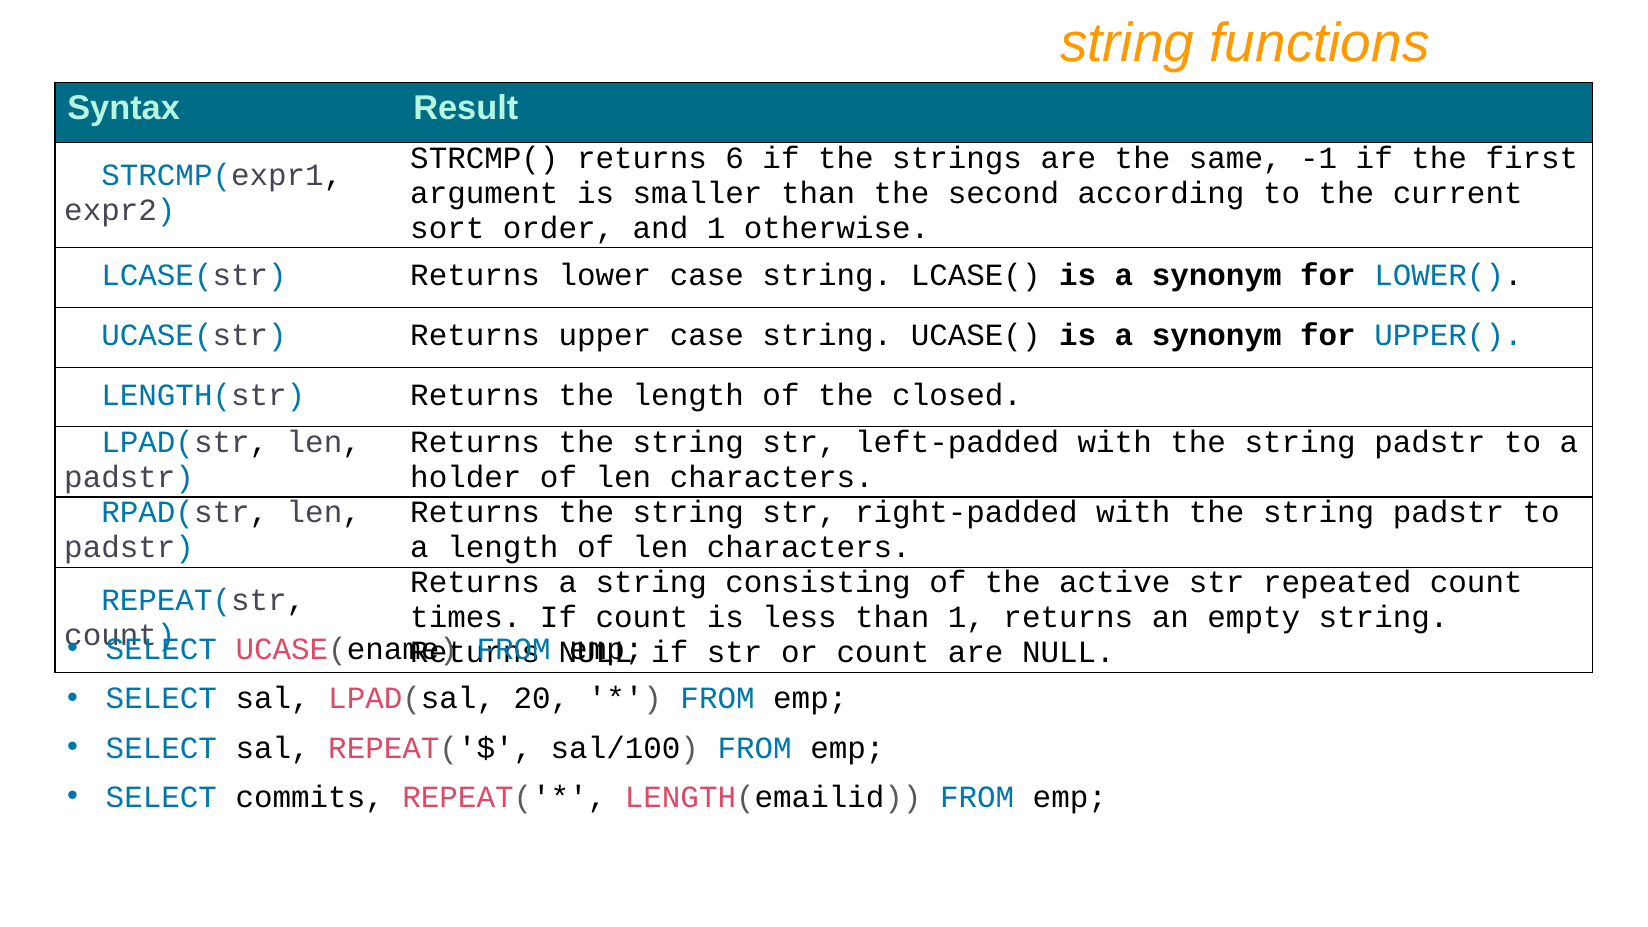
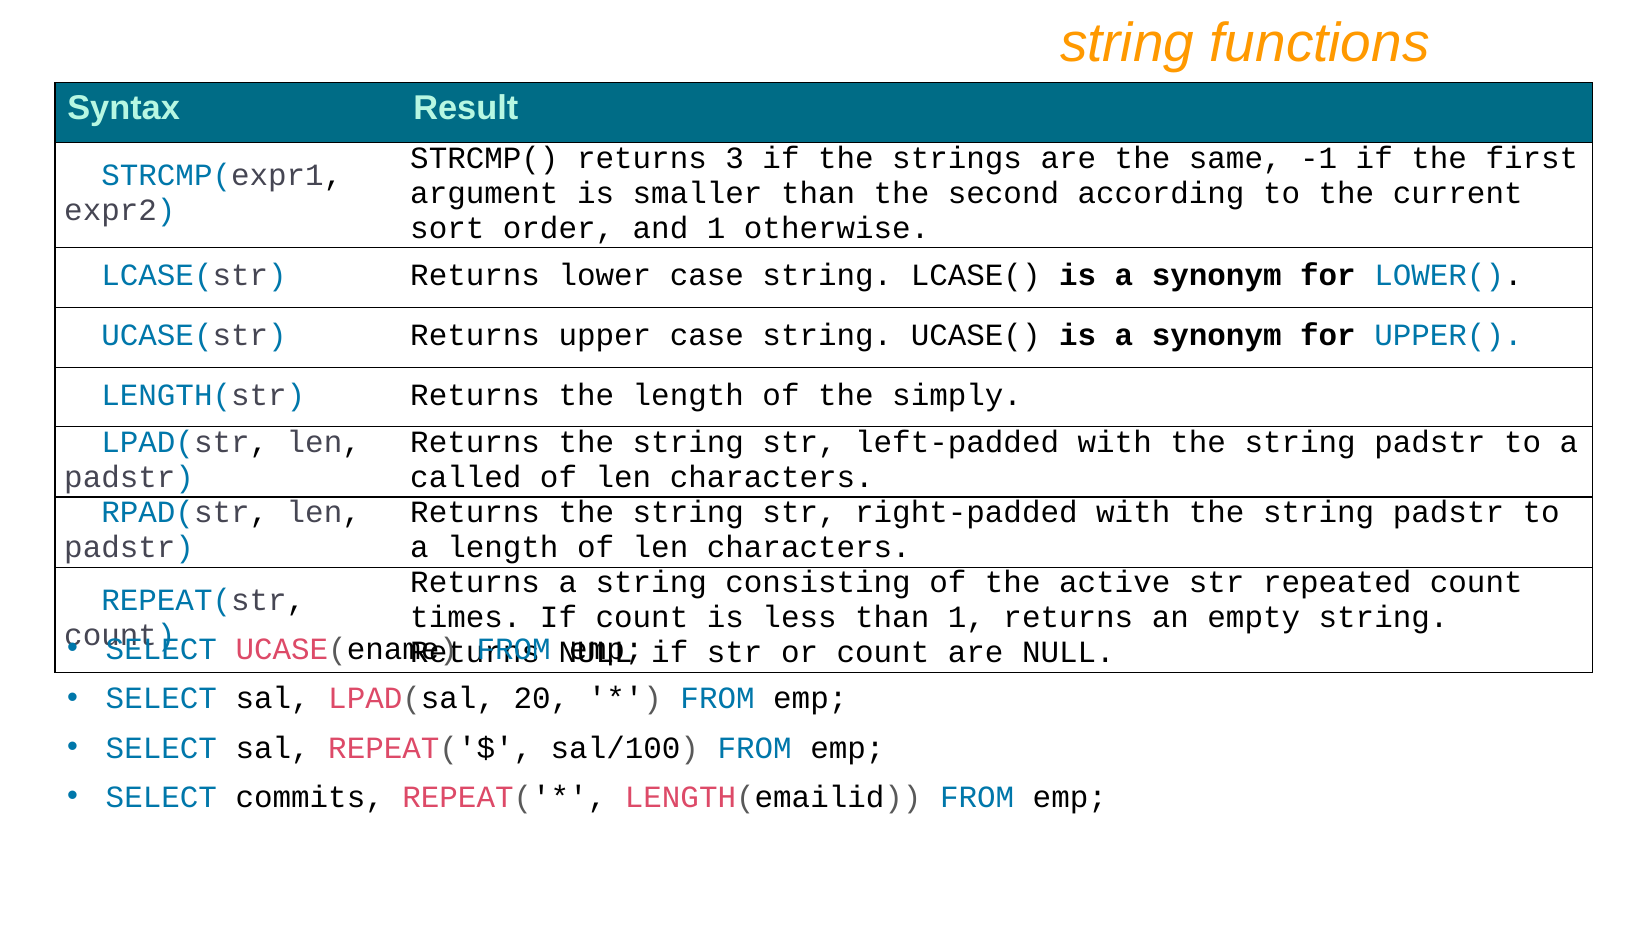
6: 6 -> 3
closed: closed -> simply
holder: holder -> called
